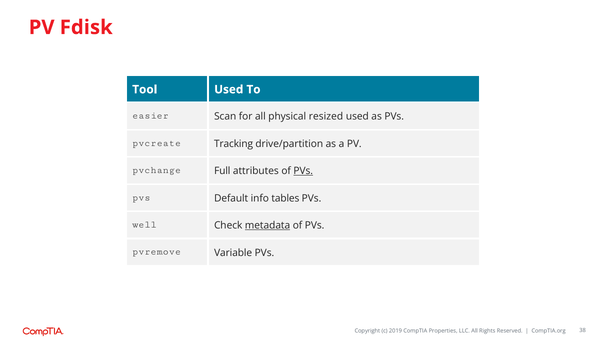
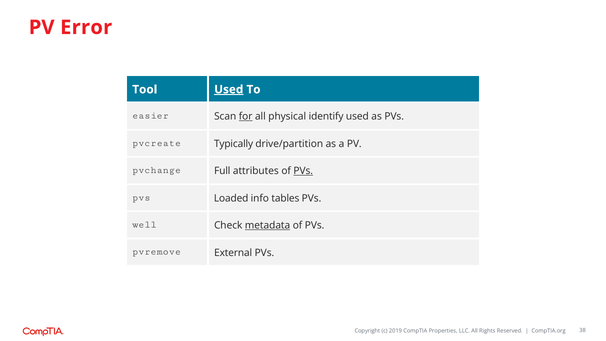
Fdisk: Fdisk -> Error
Used at (229, 89) underline: none -> present
for underline: none -> present
resized: resized -> identify
Tracking: Tracking -> Typically
Default: Default -> Loaded
Variable: Variable -> External
